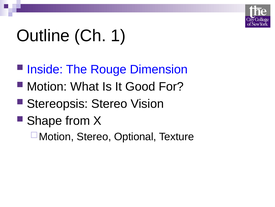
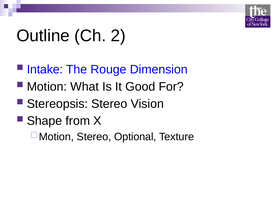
1: 1 -> 2
Inside: Inside -> Intake
